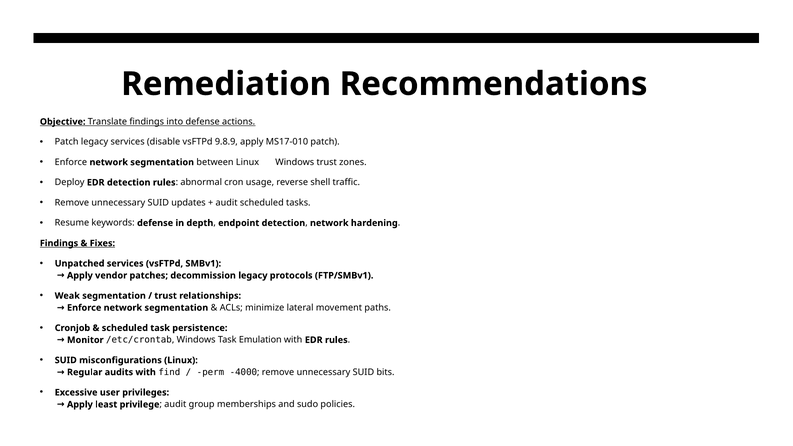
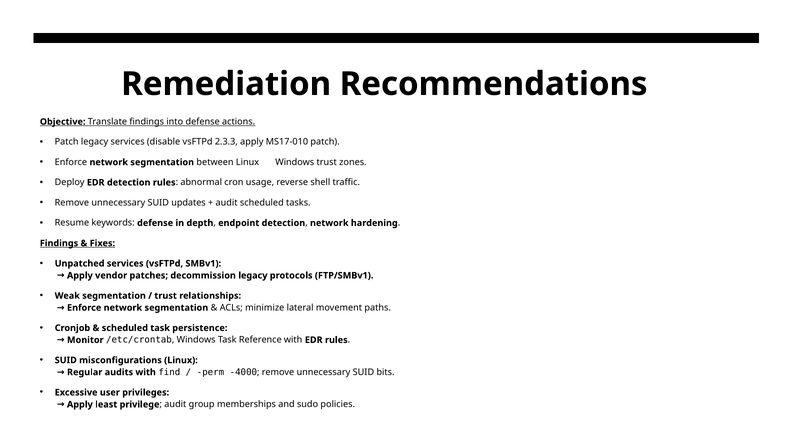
9.8.9: 9.8.9 -> 2.3.3
Emulation: Emulation -> Reference
